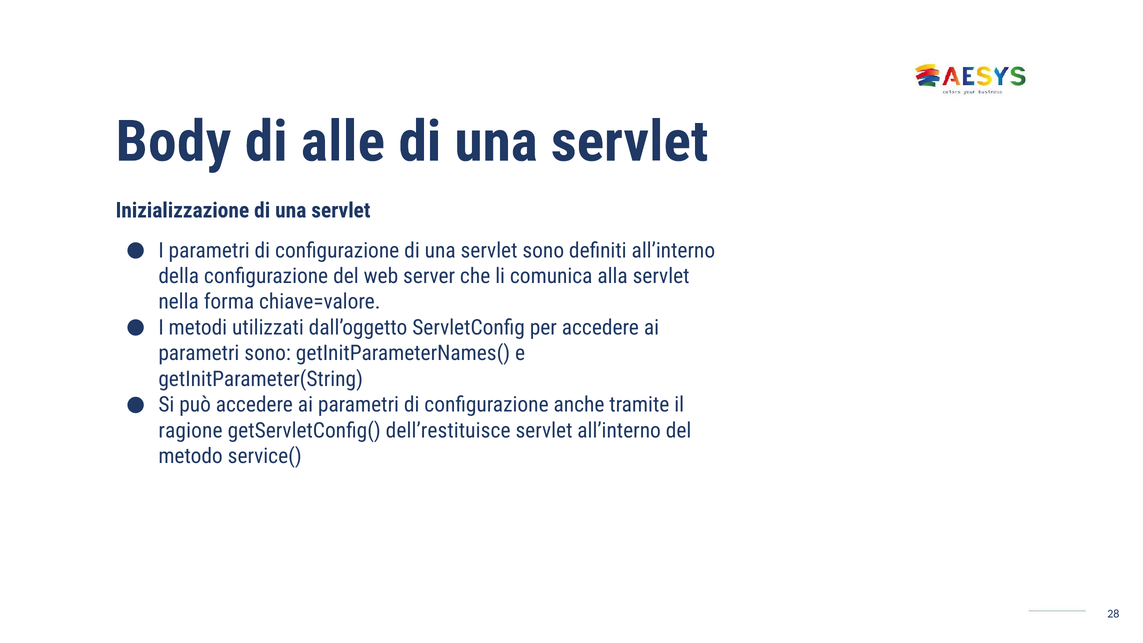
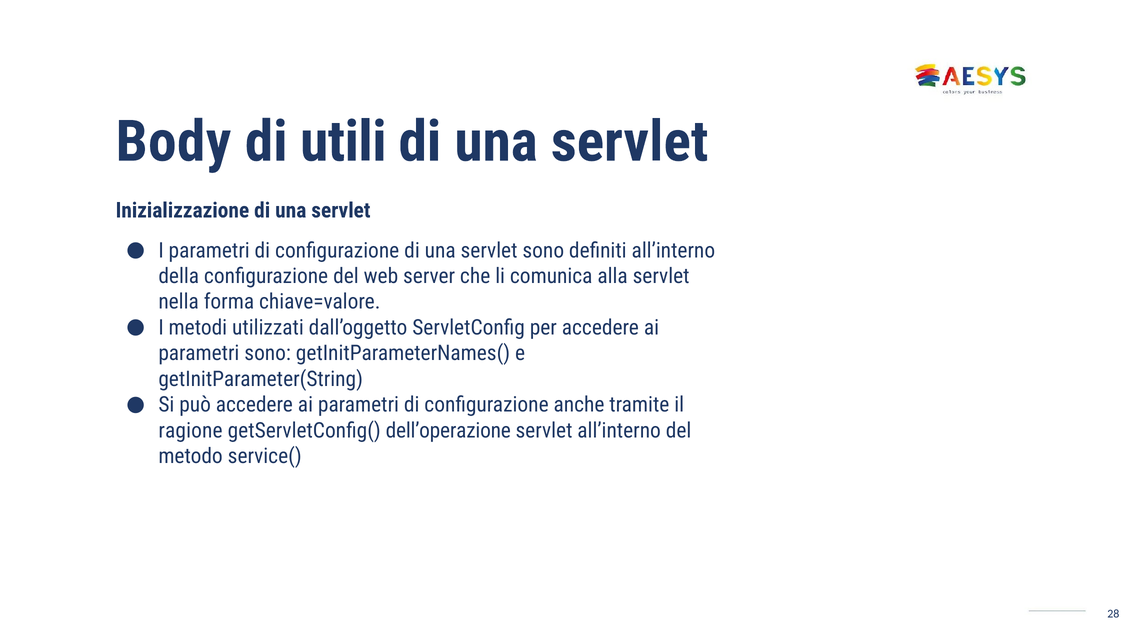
alle: alle -> utili
dell’restituisce: dell’restituisce -> dell’operazione
